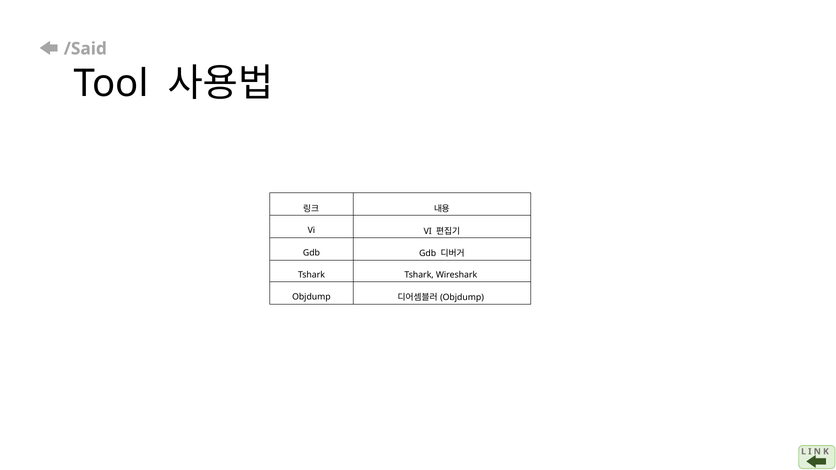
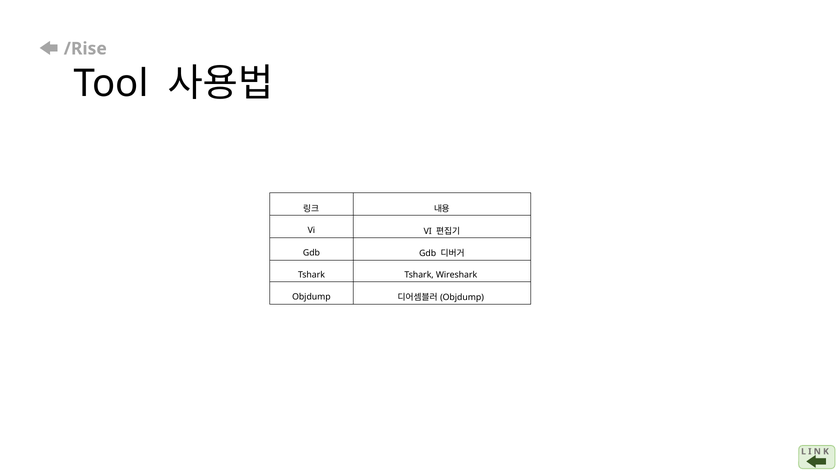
/Said: /Said -> /Rise
